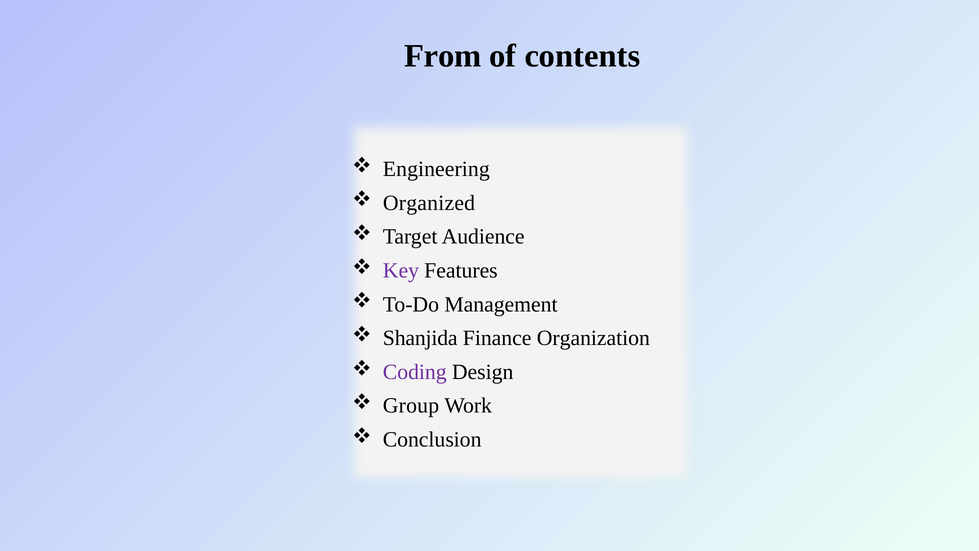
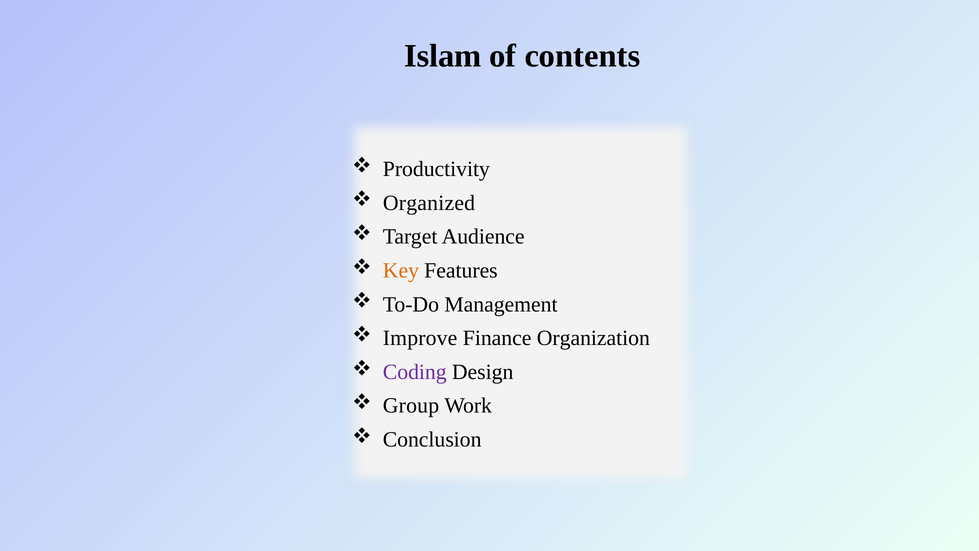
From: From -> Islam
Engineering: Engineering -> Productivity
Key colour: purple -> orange
Shanjida: Shanjida -> Improve
